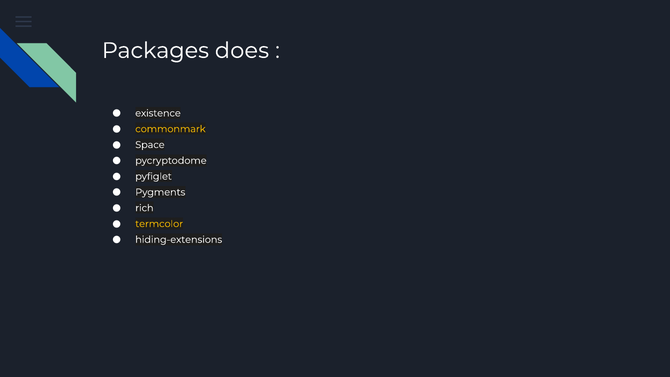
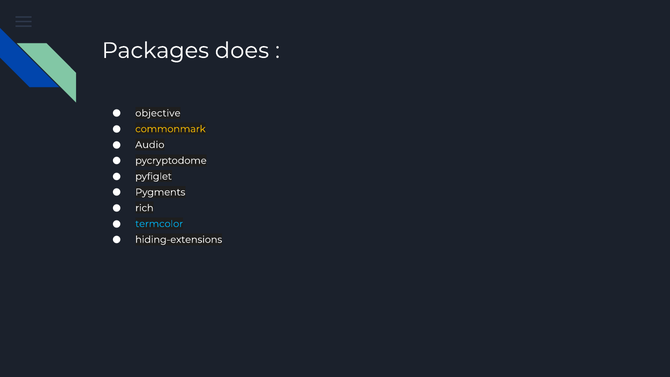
existence: existence -> objective
Space: Space -> Audio
termcolor colour: yellow -> light blue
